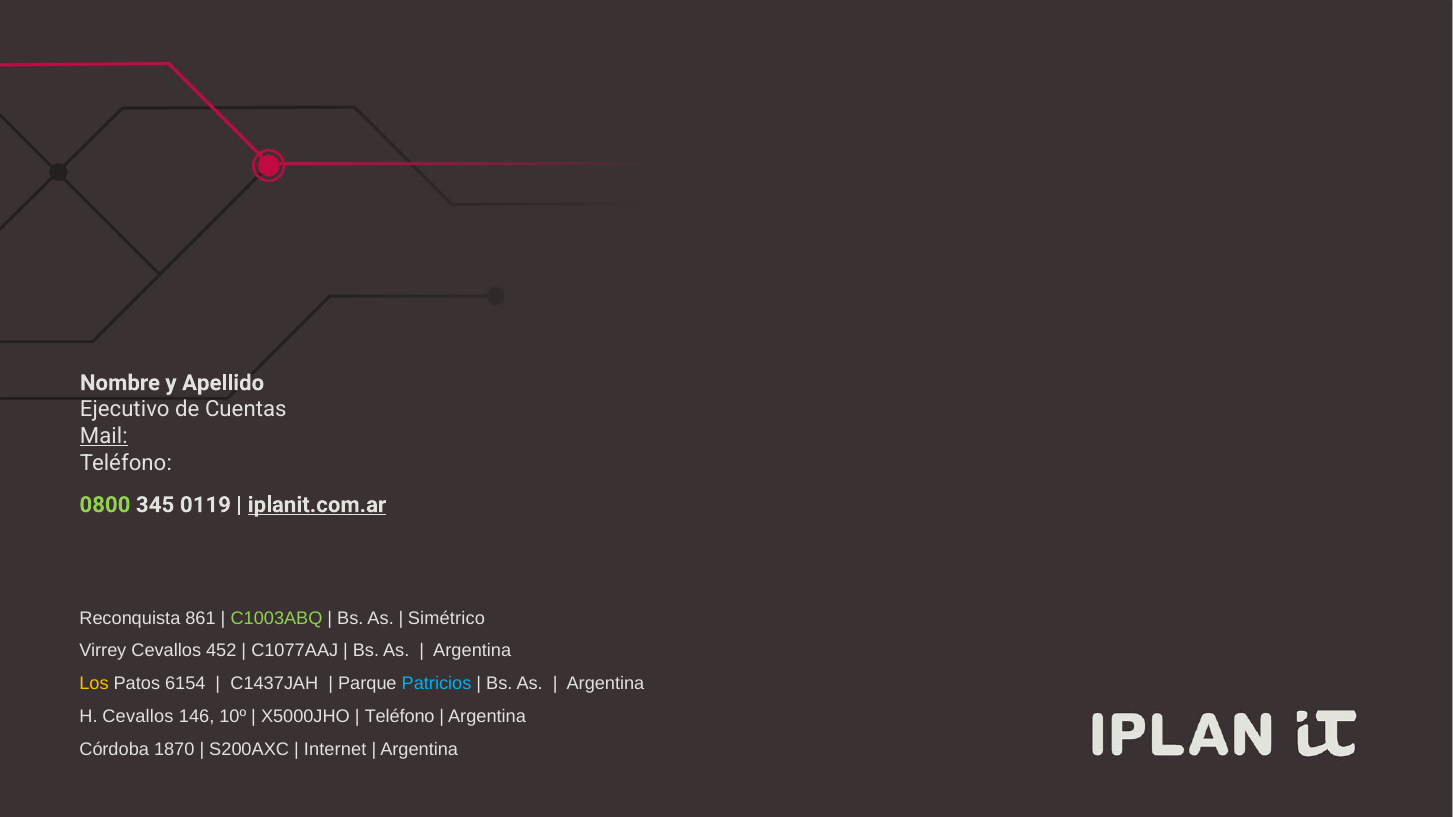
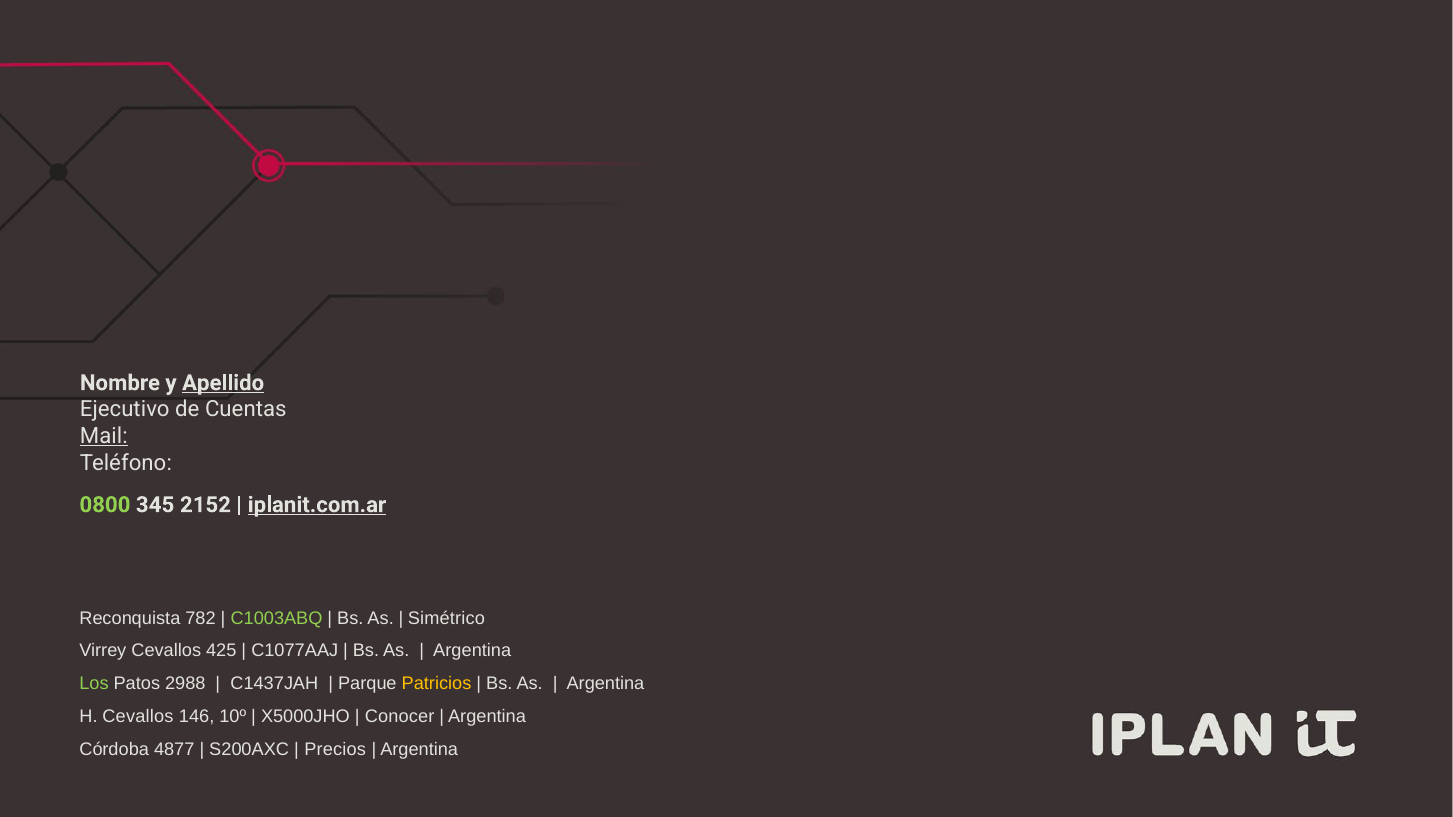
Apellido underline: none -> present
0119: 0119 -> 2152
861: 861 -> 782
452: 452 -> 425
Los colour: yellow -> light green
6154: 6154 -> 2988
Patricios colour: light blue -> yellow
Teléfono at (400, 717): Teléfono -> Conocer
1870: 1870 -> 4877
Internet: Internet -> Precios
